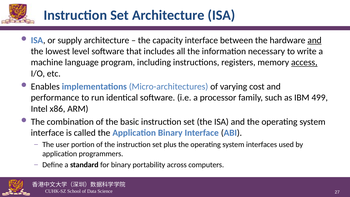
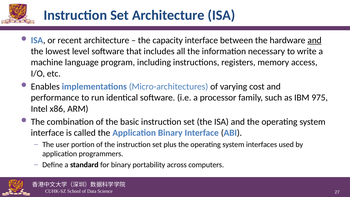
supply: supply -> recent
access underline: present -> none
499: 499 -> 975
